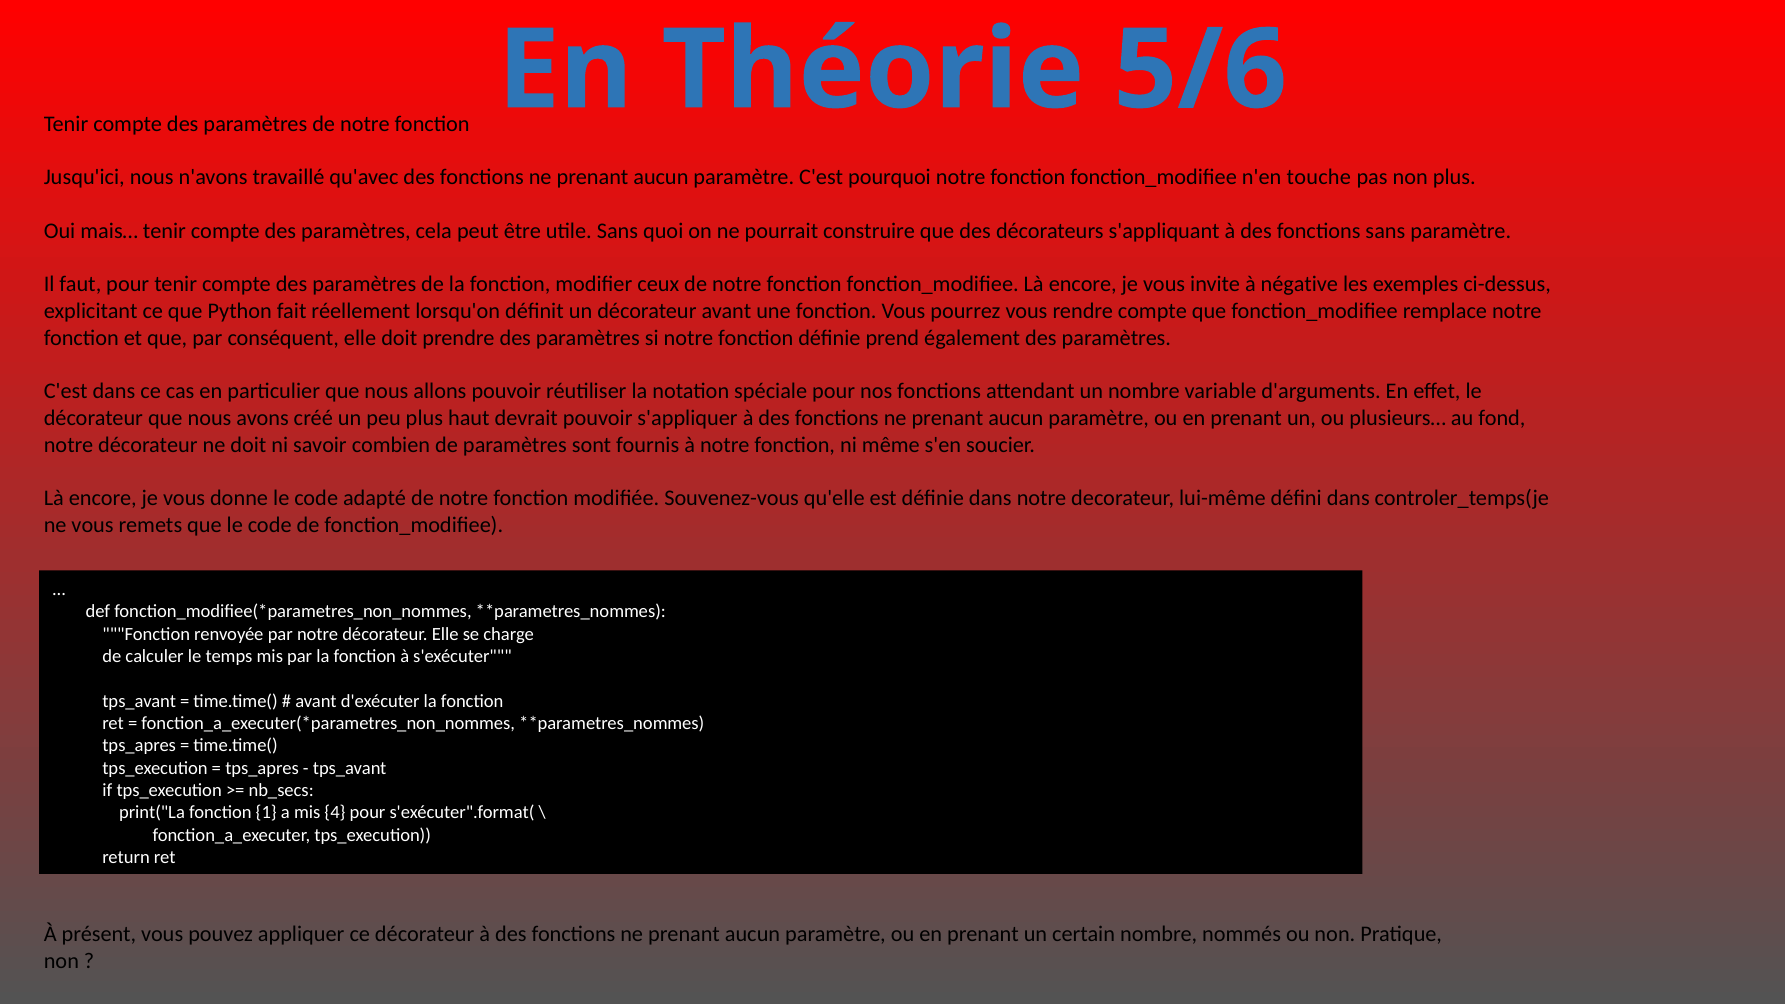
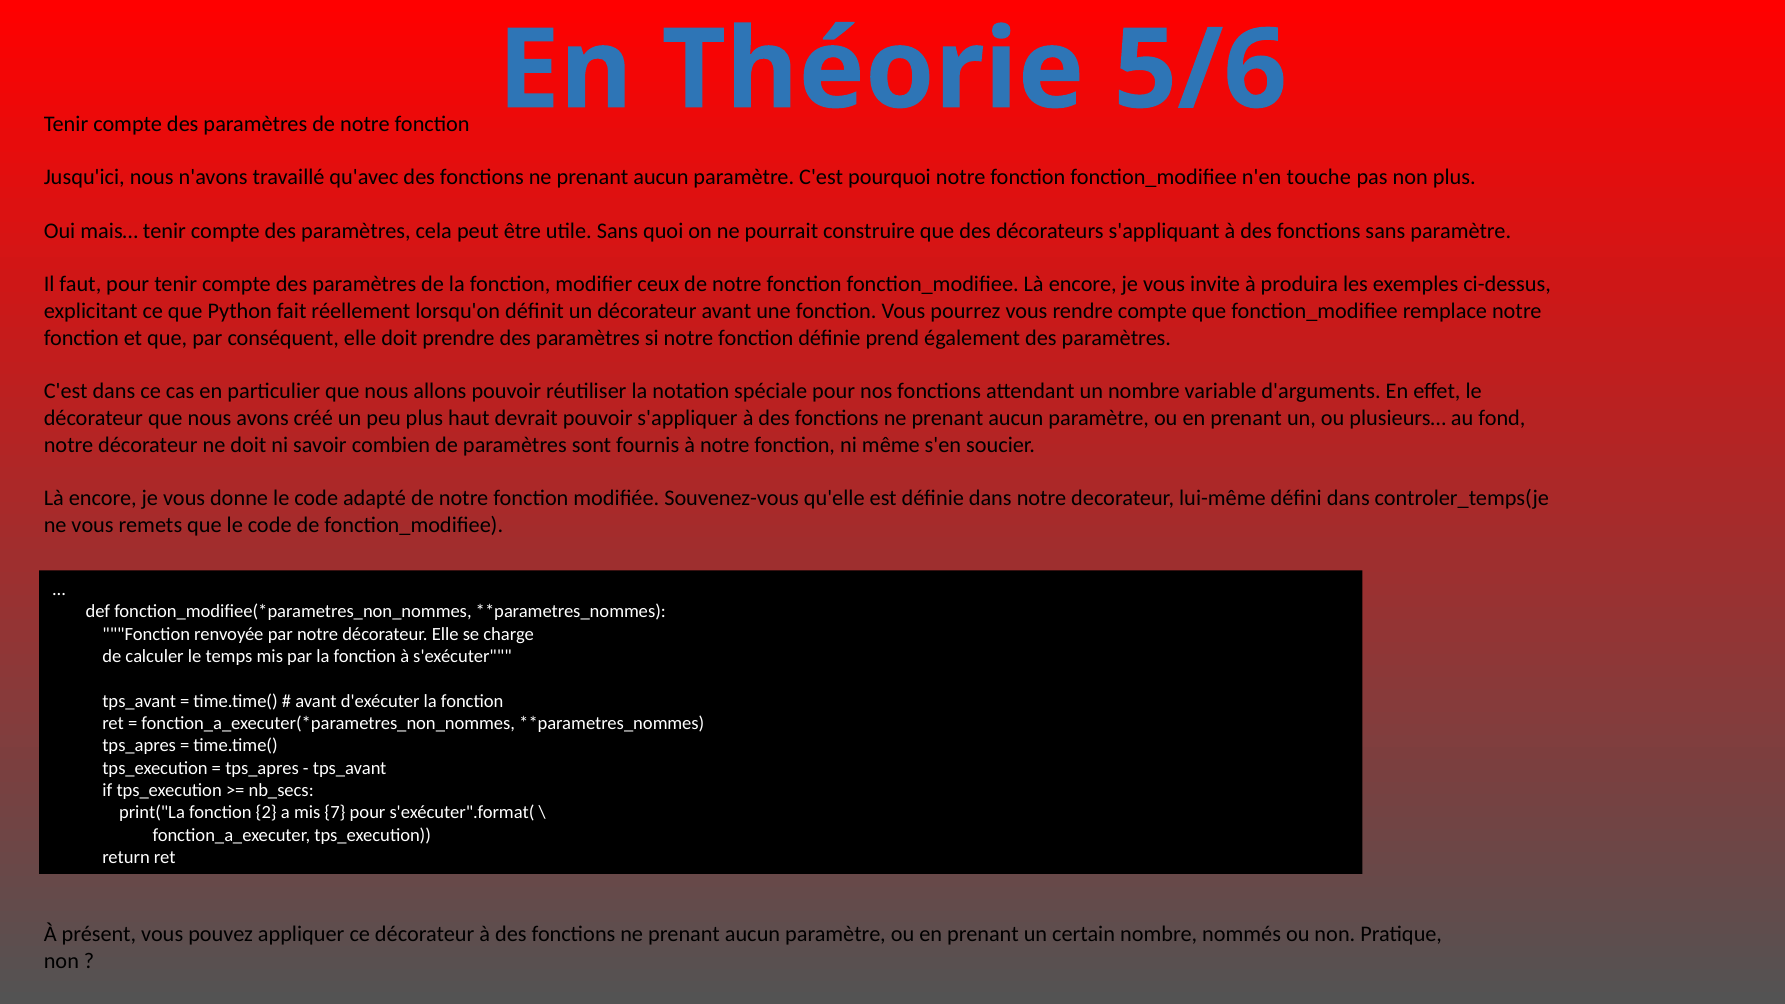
négative: négative -> produira
1: 1 -> 2
4: 4 -> 7
